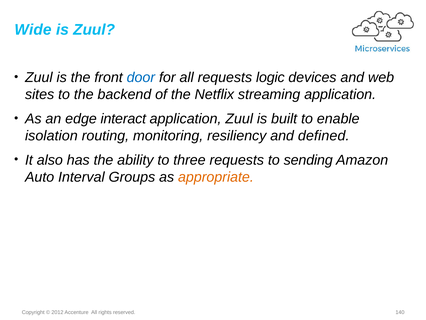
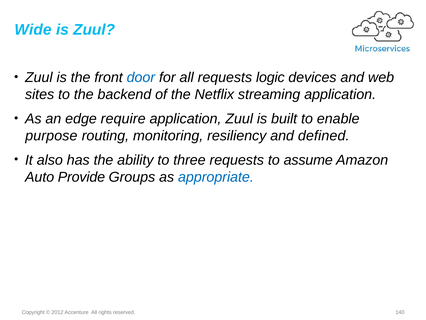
interact: interact -> require
isolation: isolation -> purpose
sending: sending -> assume
Interval: Interval -> Provide
appropriate colour: orange -> blue
